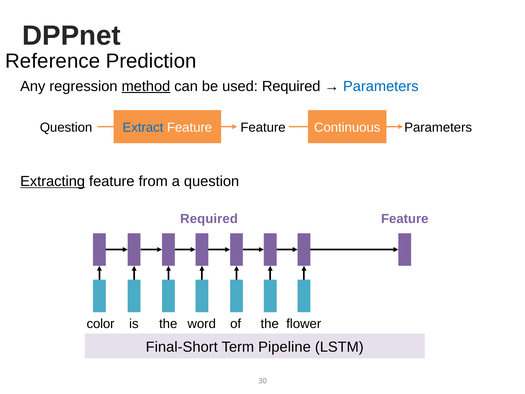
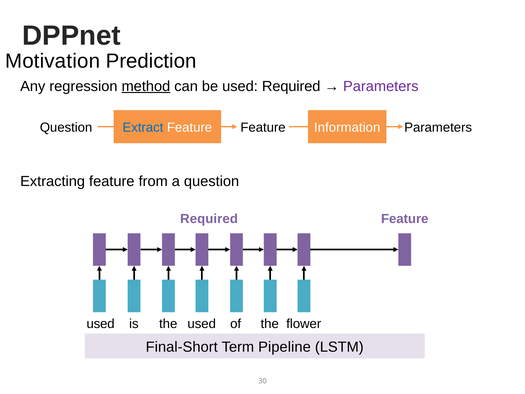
Reference: Reference -> Motivation
Parameters at (381, 86) colour: blue -> purple
Continuous: Continuous -> Information
Extracting underline: present -> none
color at (101, 323): color -> used
word at (202, 323): word -> used
